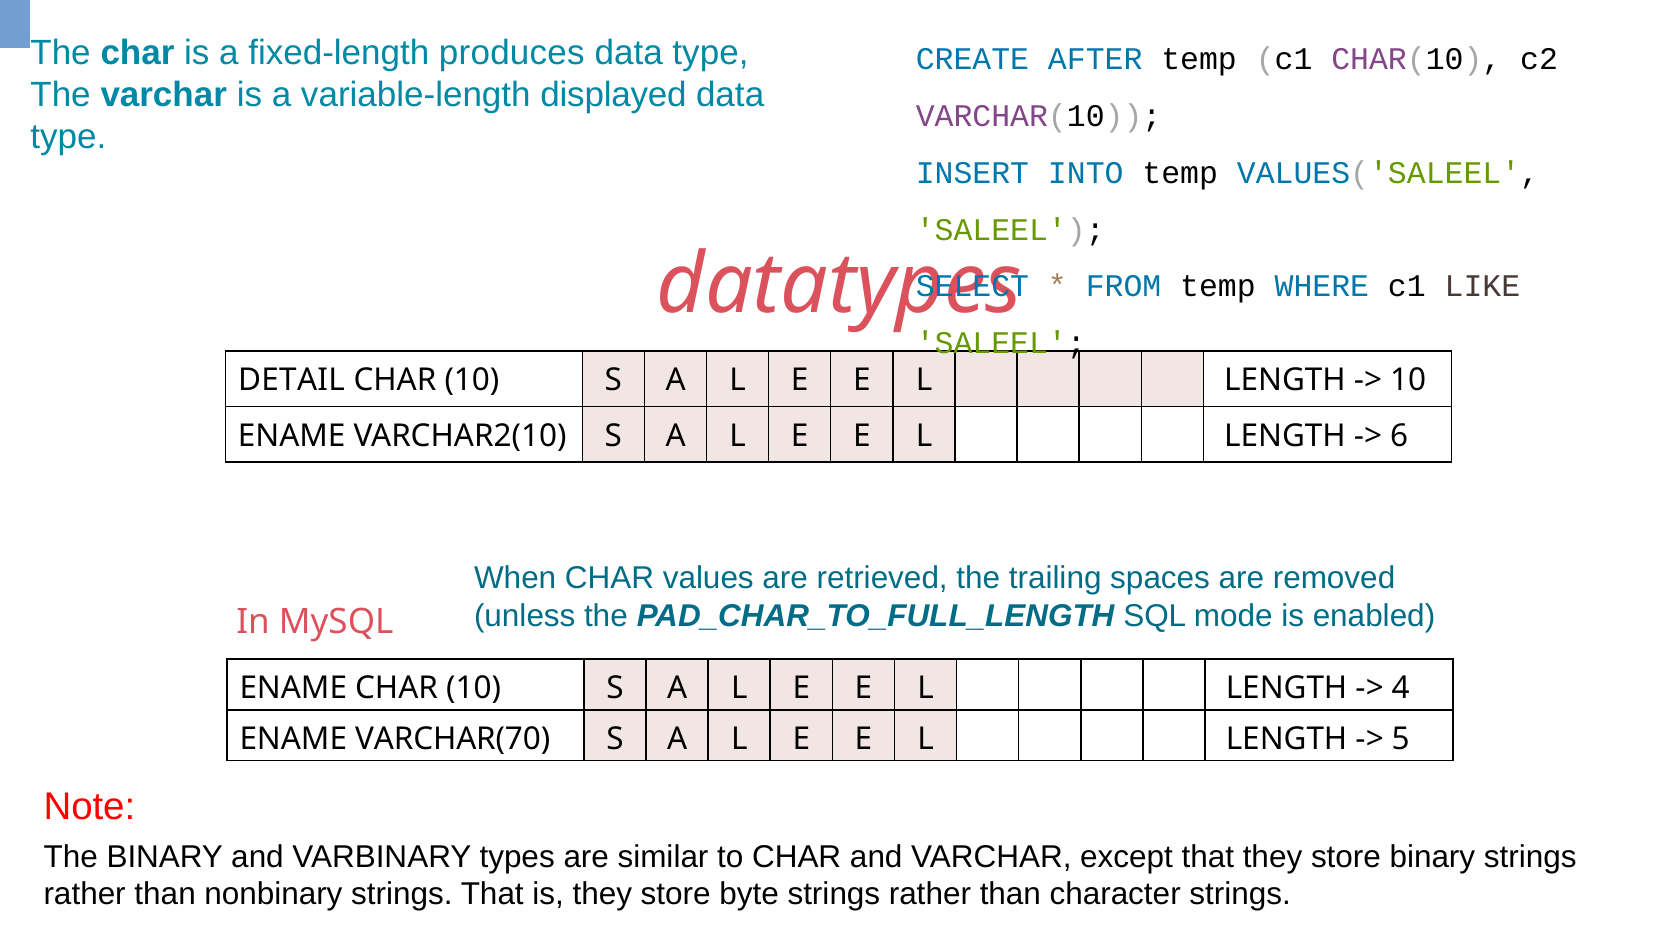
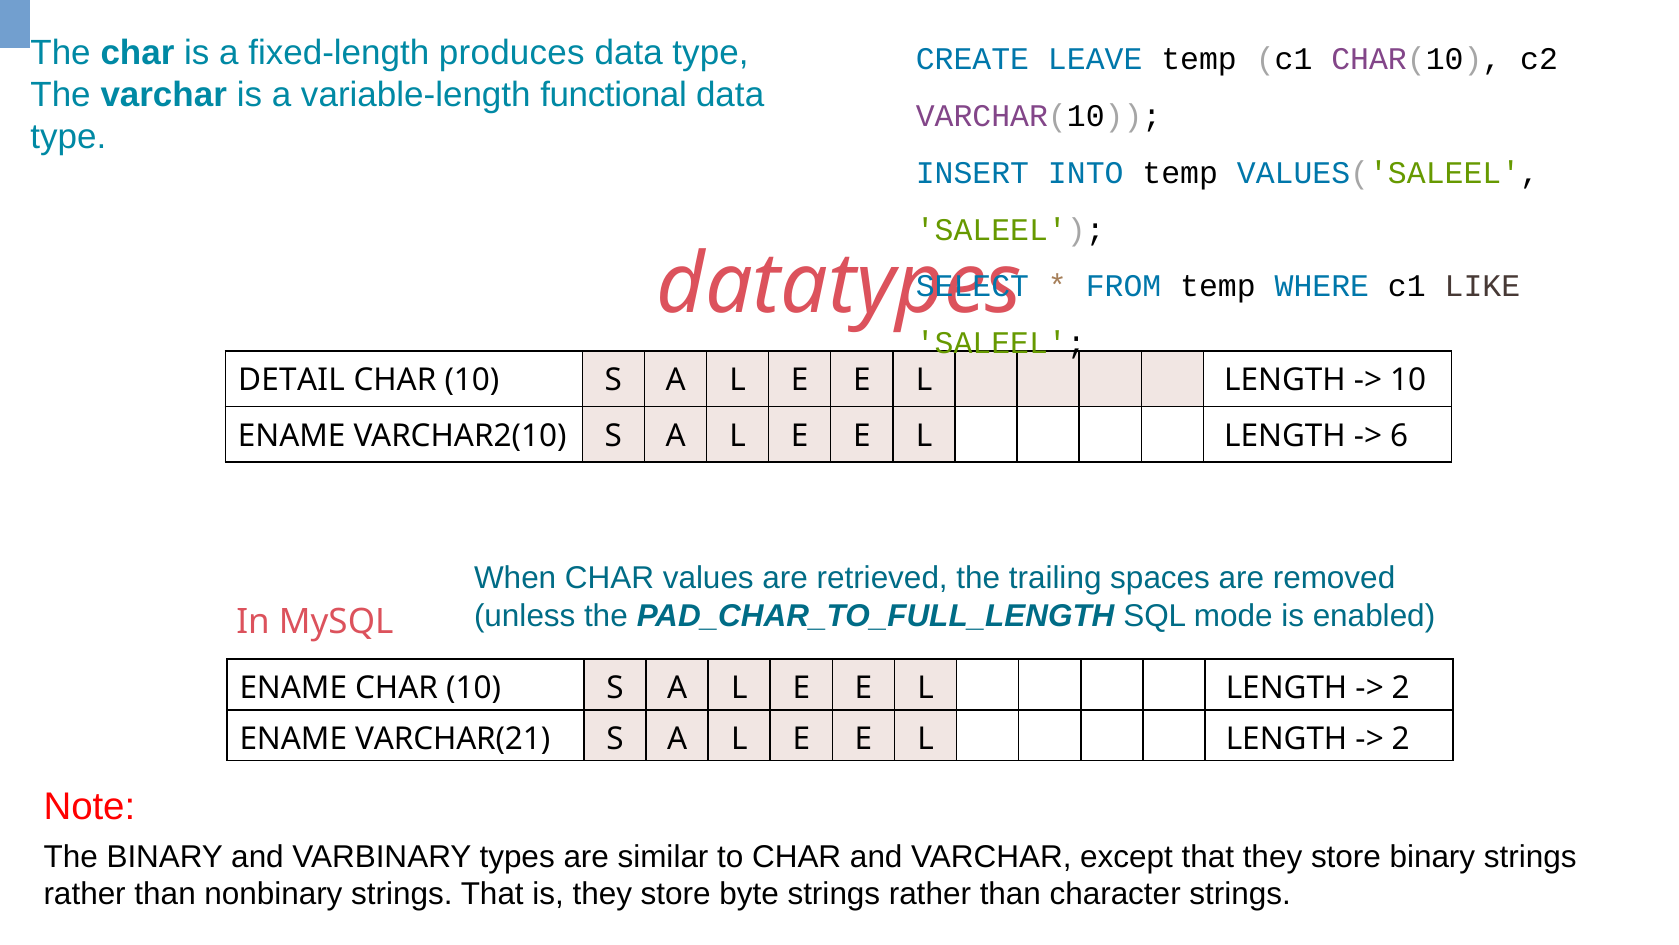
AFTER: AFTER -> LEAVE
displayed: displayed -> functional
4 at (1401, 688): 4 -> 2
VARCHAR(70: VARCHAR(70 -> VARCHAR(21
5 at (1401, 739): 5 -> 2
